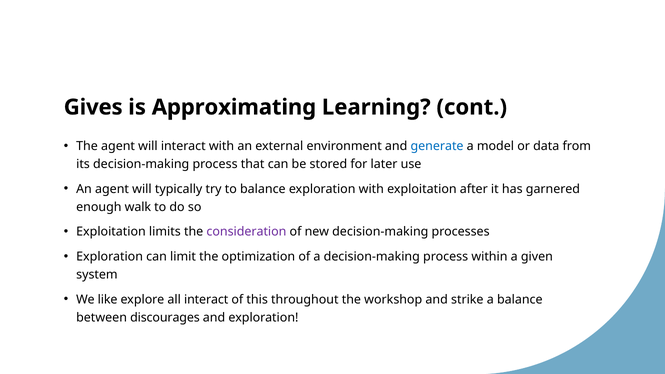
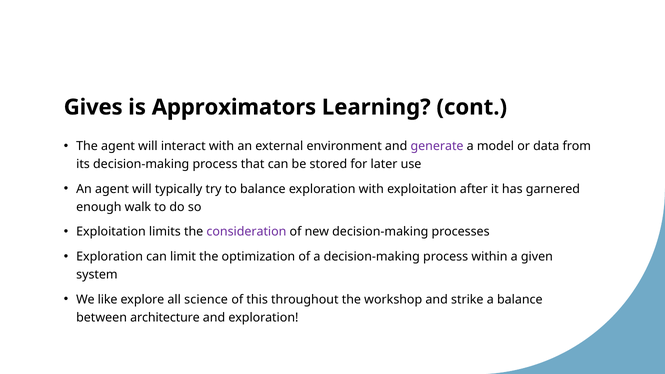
Approximating: Approximating -> Approximators
generate colour: blue -> purple
all interact: interact -> science
discourages: discourages -> architecture
